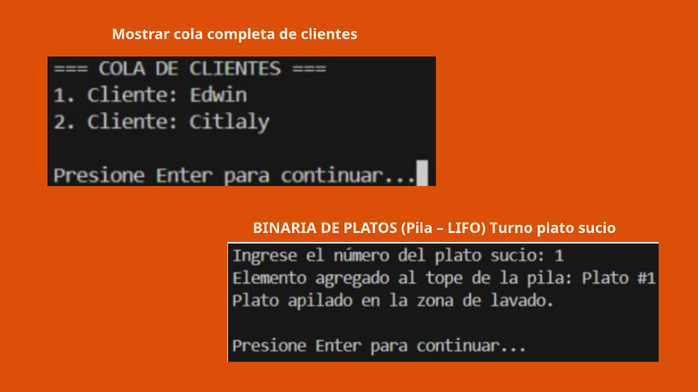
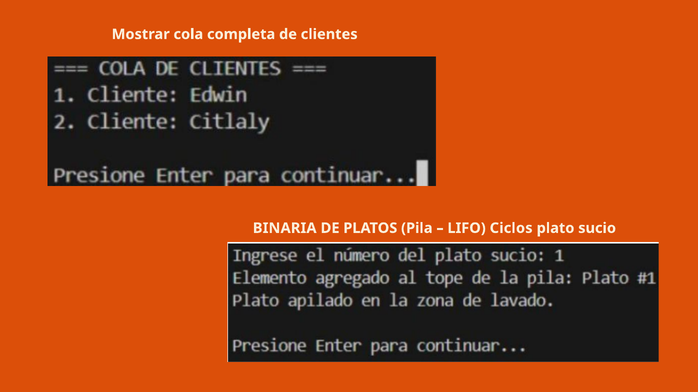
Turno: Turno -> Ciclos
